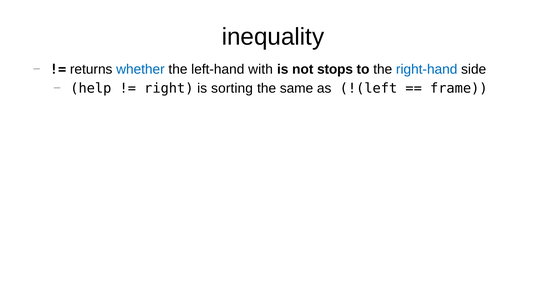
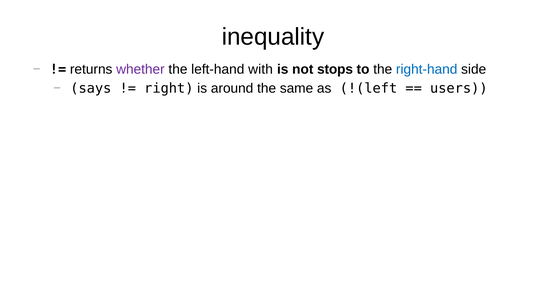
whether colour: blue -> purple
help: help -> says
sorting: sorting -> around
frame: frame -> users
